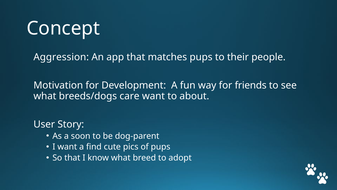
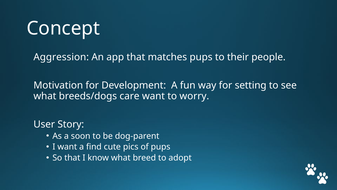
friends: friends -> setting
about: about -> worry
